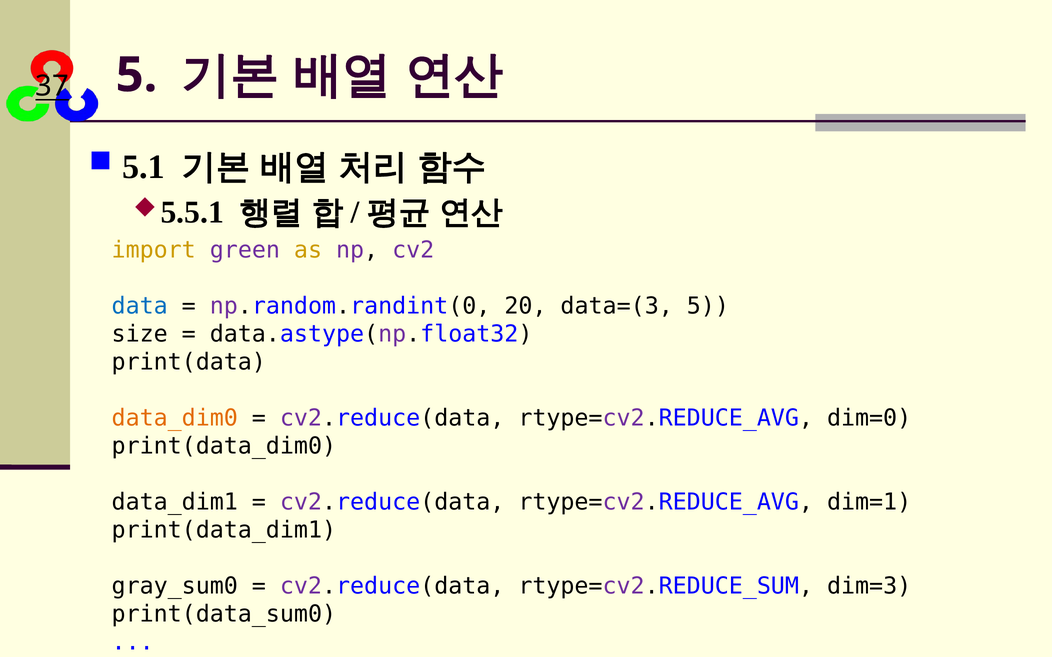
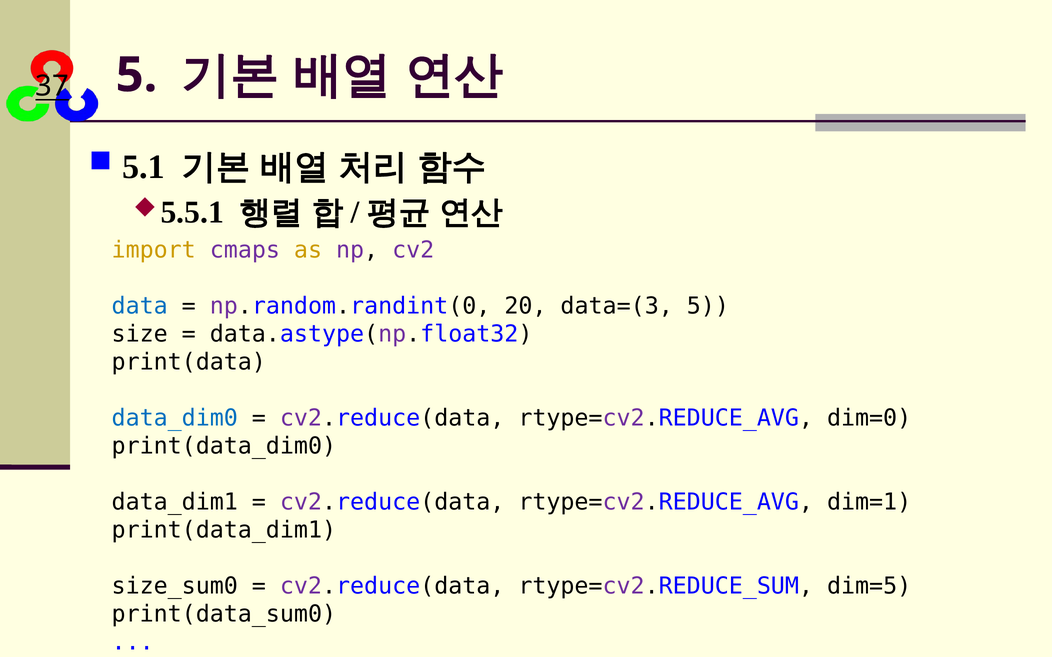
green: green -> cmaps
data_dim0 colour: orange -> blue
gray_sum0: gray_sum0 -> size_sum0
dim=3: dim=3 -> dim=5
